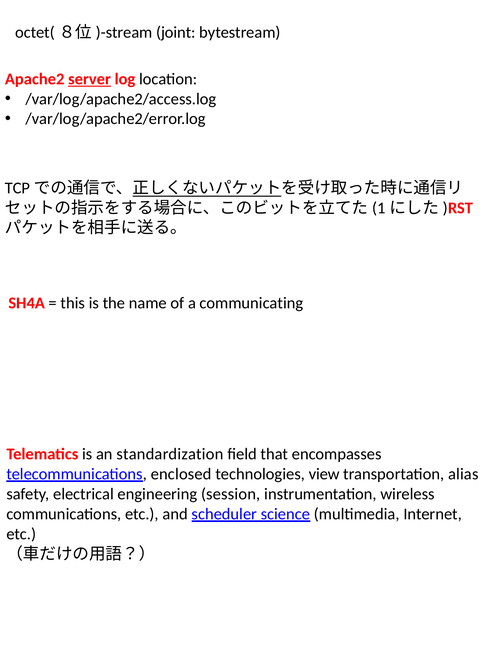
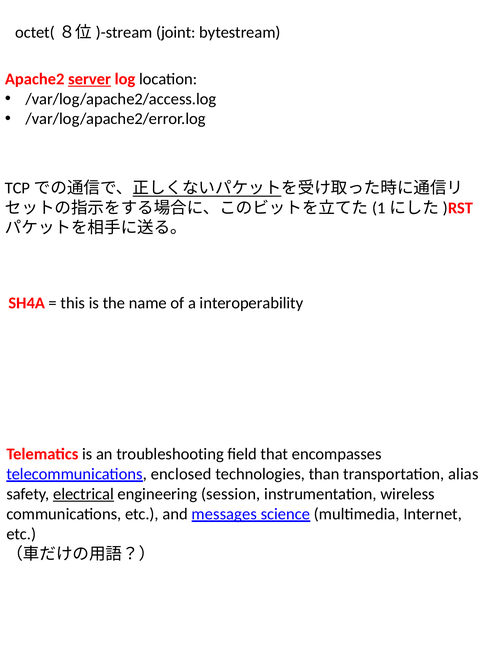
communicating: communicating -> interoperability
standardization: standardization -> troubleshooting
view: view -> than
electrical underline: none -> present
scheduler: scheduler -> messages
